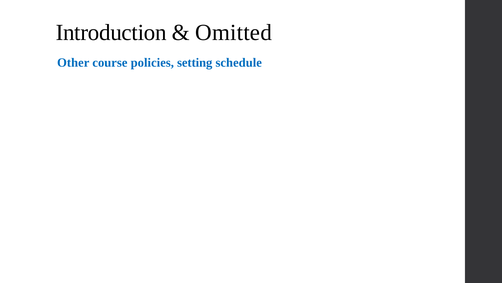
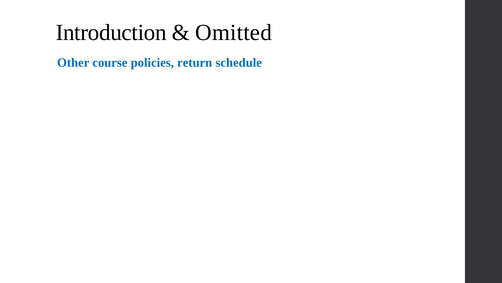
setting: setting -> return
